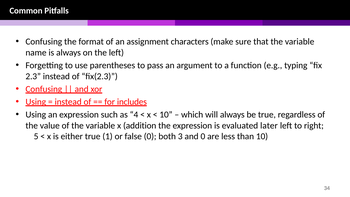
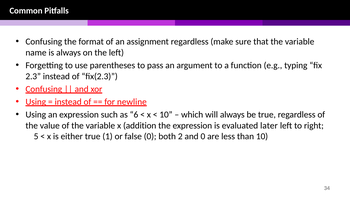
assignment characters: characters -> regardless
includes: includes -> newline
4: 4 -> 6
3: 3 -> 2
